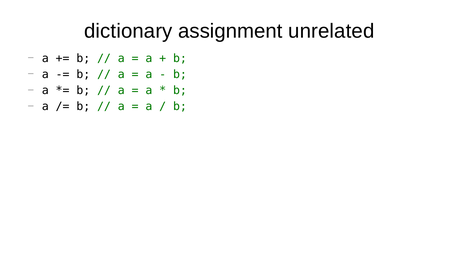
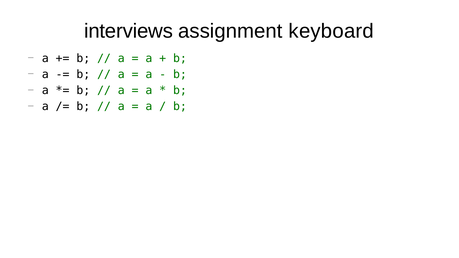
dictionary: dictionary -> interviews
unrelated: unrelated -> keyboard
